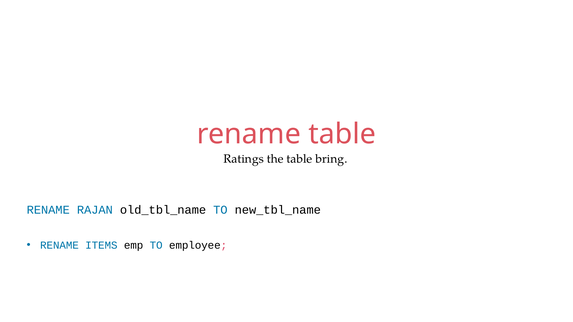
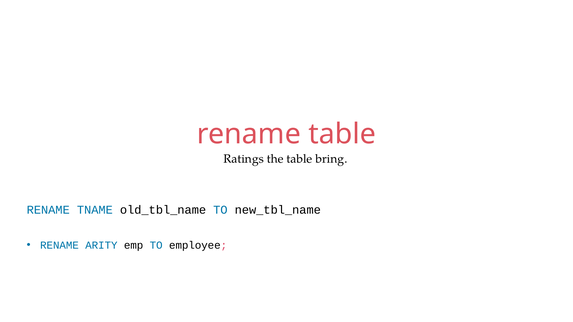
RAJAN: RAJAN -> TNAME
ITEMS: ITEMS -> ARITY
